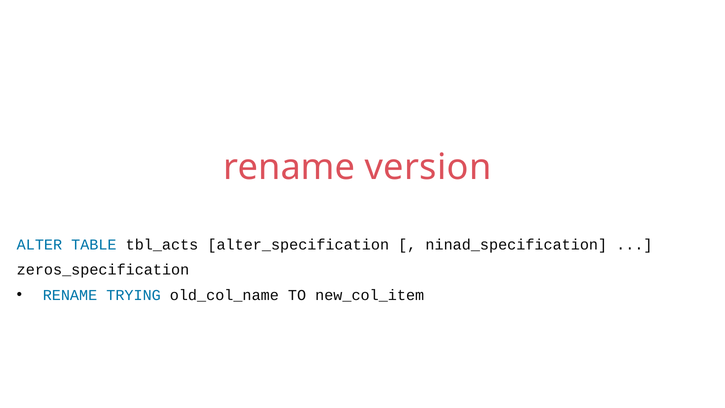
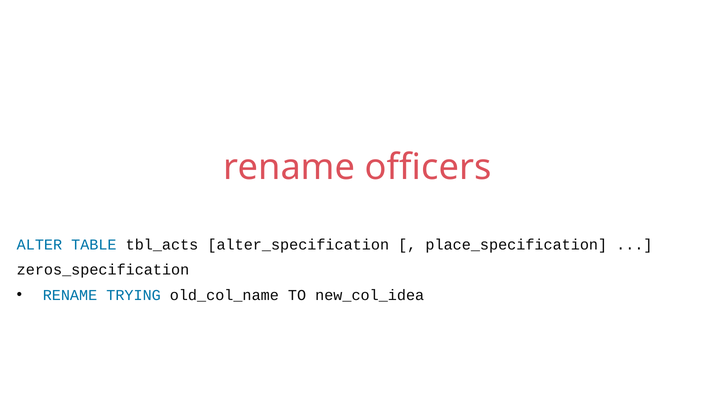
version: version -> officers
ninad_specification: ninad_specification -> place_specification
new_col_item: new_col_item -> new_col_idea
